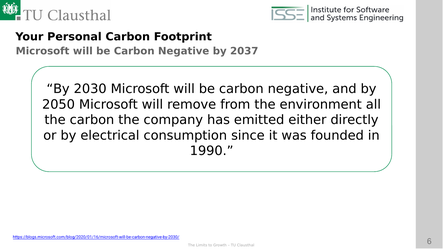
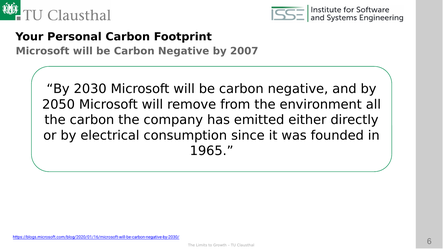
2037: 2037 -> 2007
1990: 1990 -> 1965
